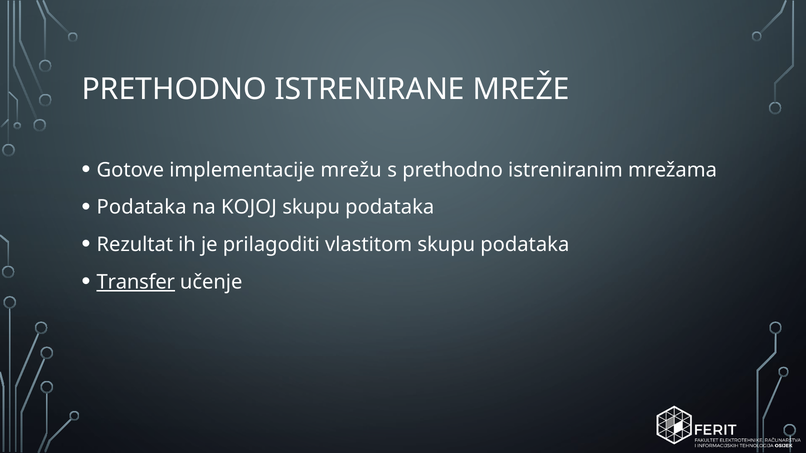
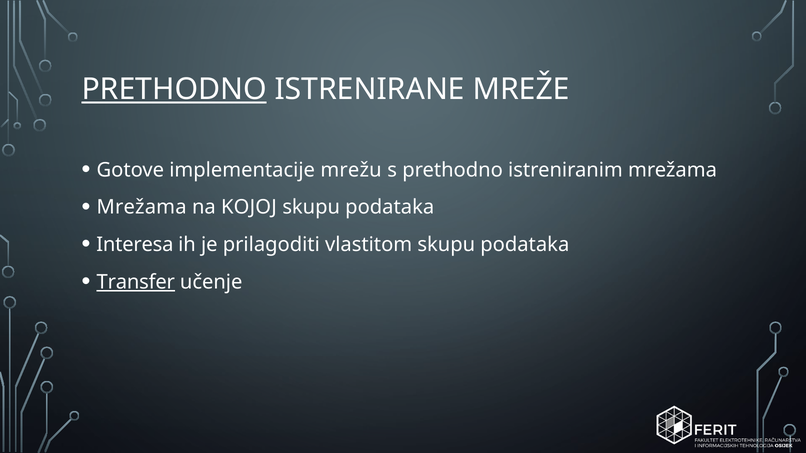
PRETHODNO at (174, 90) underline: none -> present
Podataka at (142, 207): Podataka -> Mrežama
Rezultat: Rezultat -> Interesa
